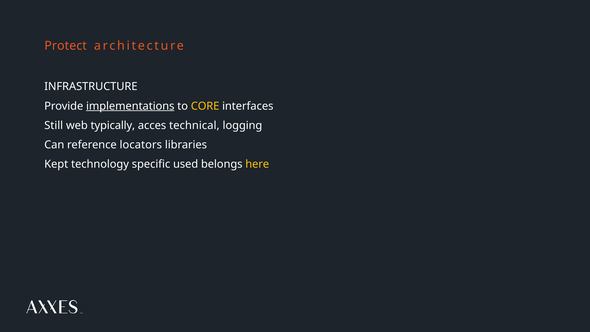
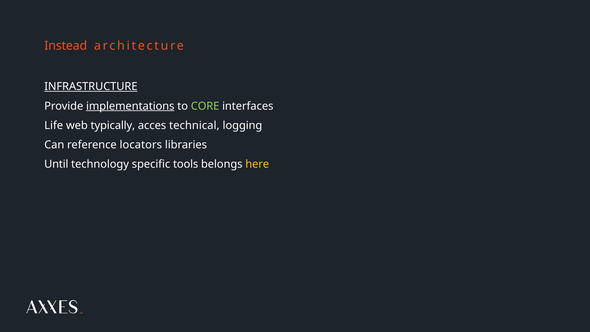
Protect: Protect -> Instead
INFRASTRUCTURE underline: none -> present
CORE colour: yellow -> light green
Still: Still -> Life
Kept: Kept -> Until
used: used -> tools
